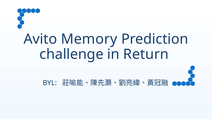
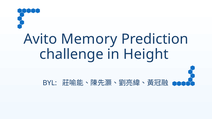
Return: Return -> Height
